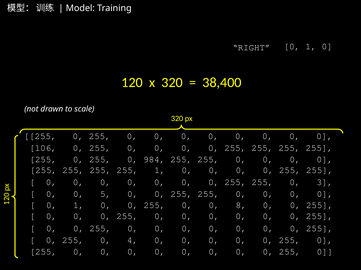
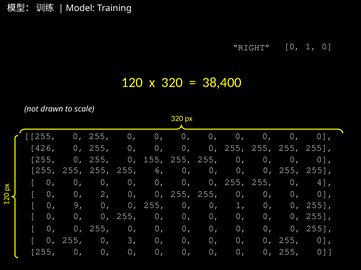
106: 106 -> 426
984: 984 -> 155
255 1: 1 -> 6
3: 3 -> 4
0 5: 5 -> 2
1 at (79, 206): 1 -> 9
0 0 8: 8 -> 1
4: 4 -> 3
